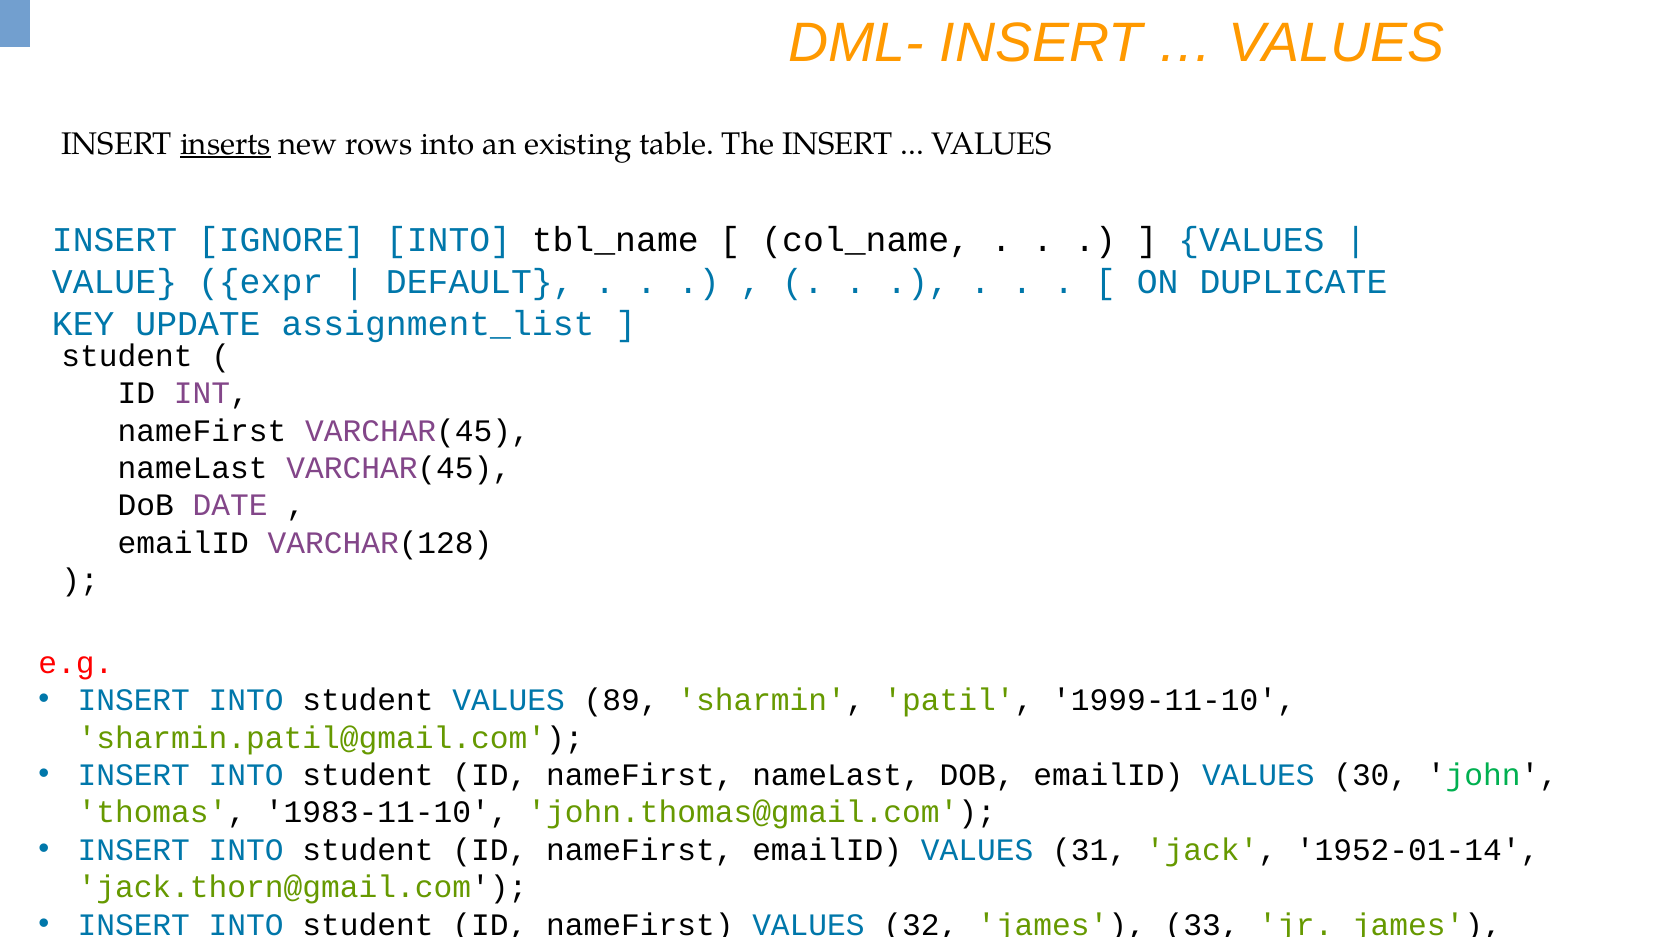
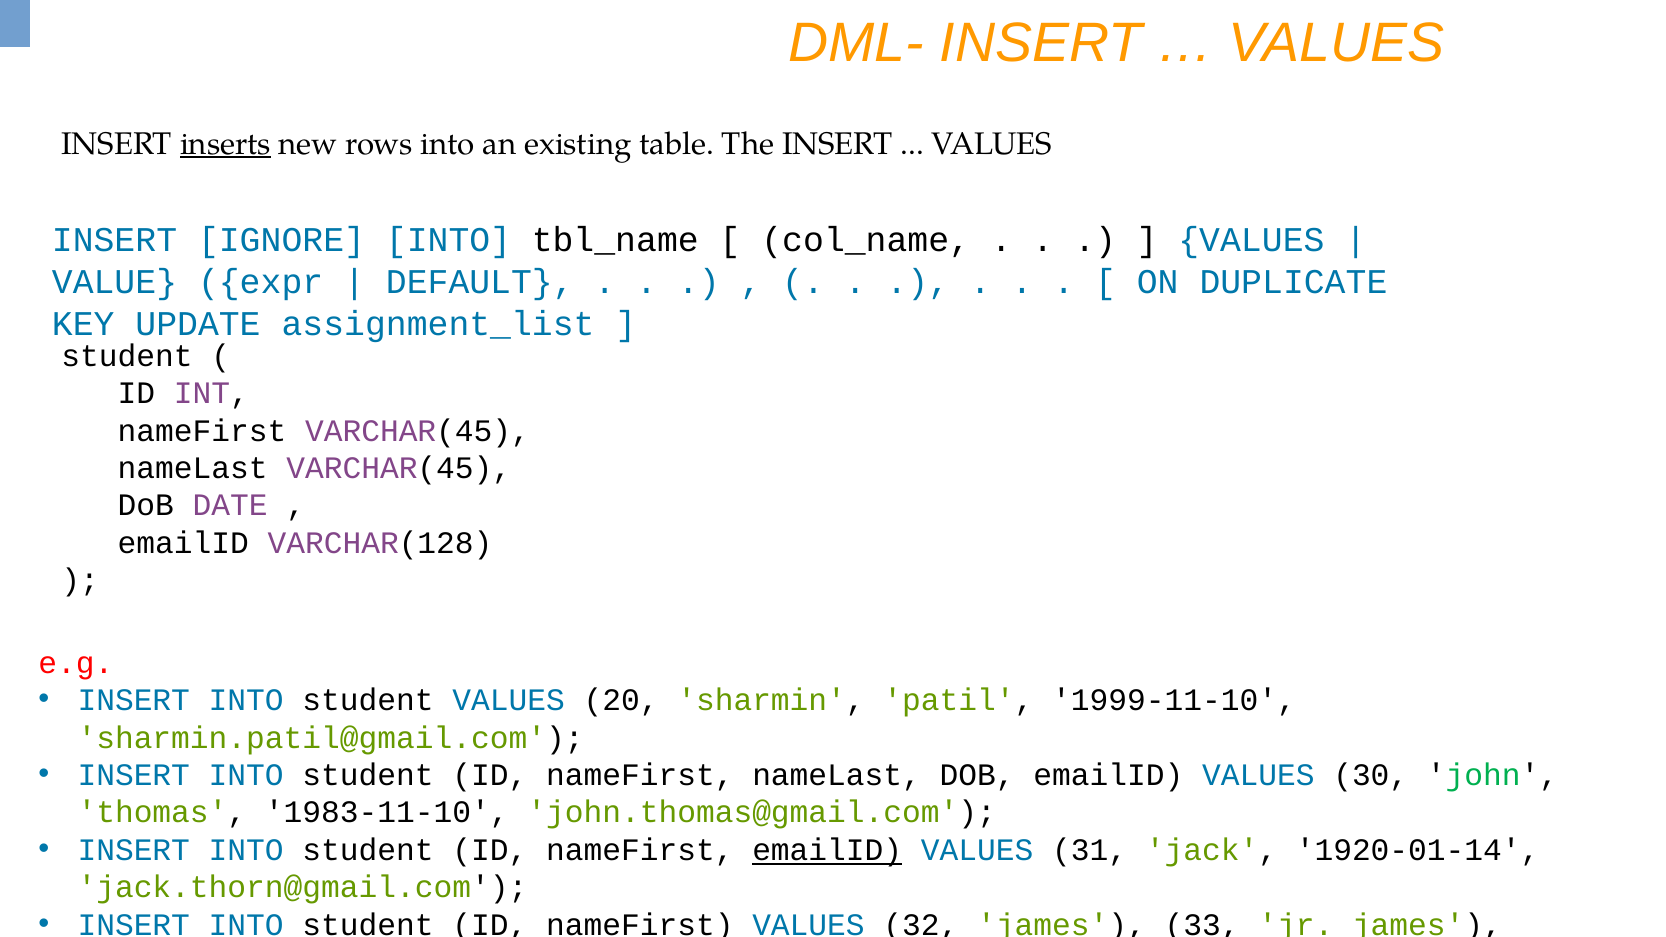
89: 89 -> 20
emailID at (827, 850) underline: none -> present
1952-01-14: 1952-01-14 -> 1920-01-14
